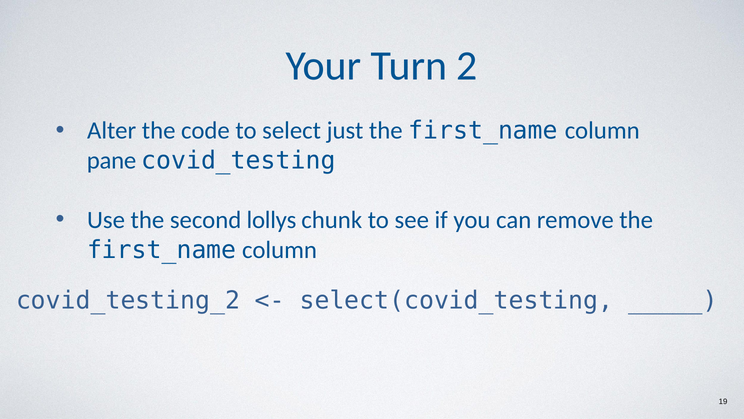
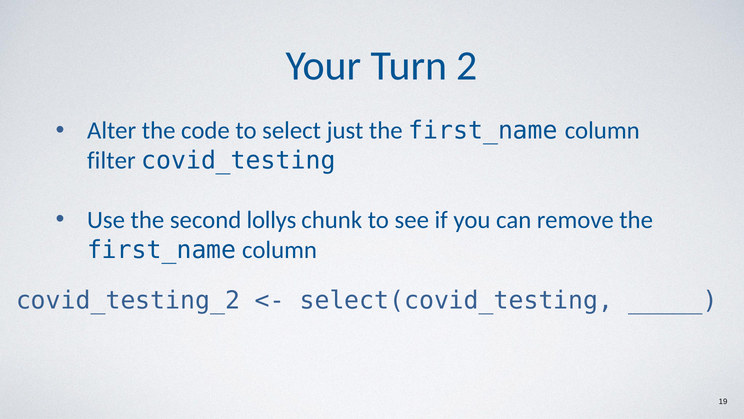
pane: pane -> filter
